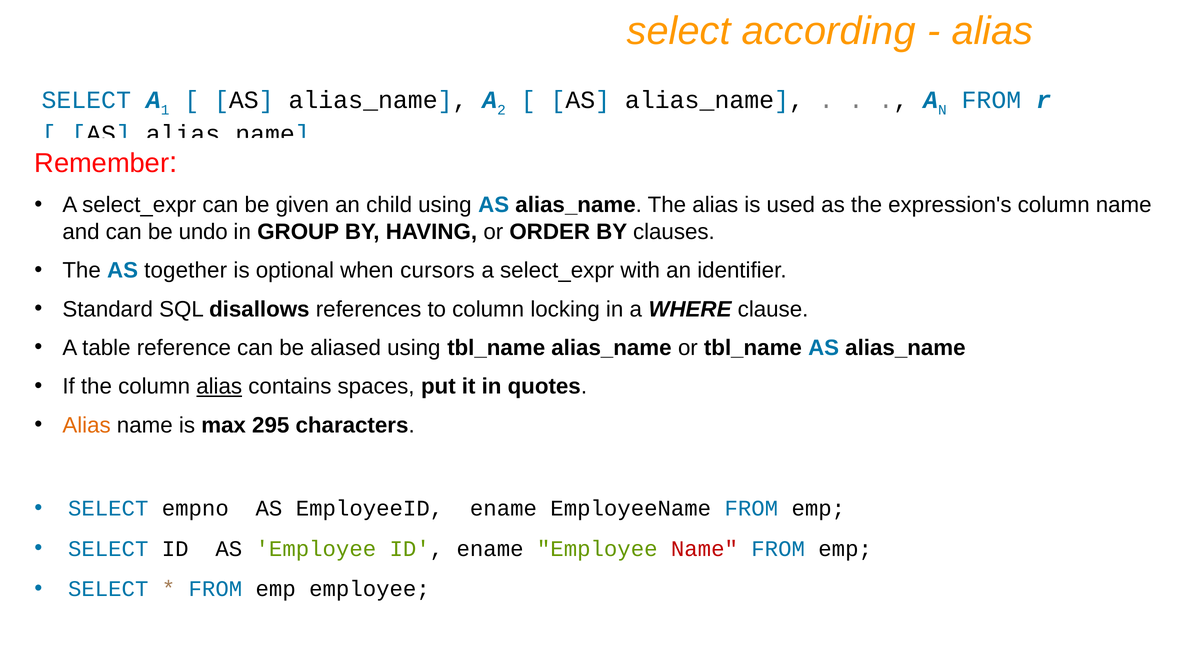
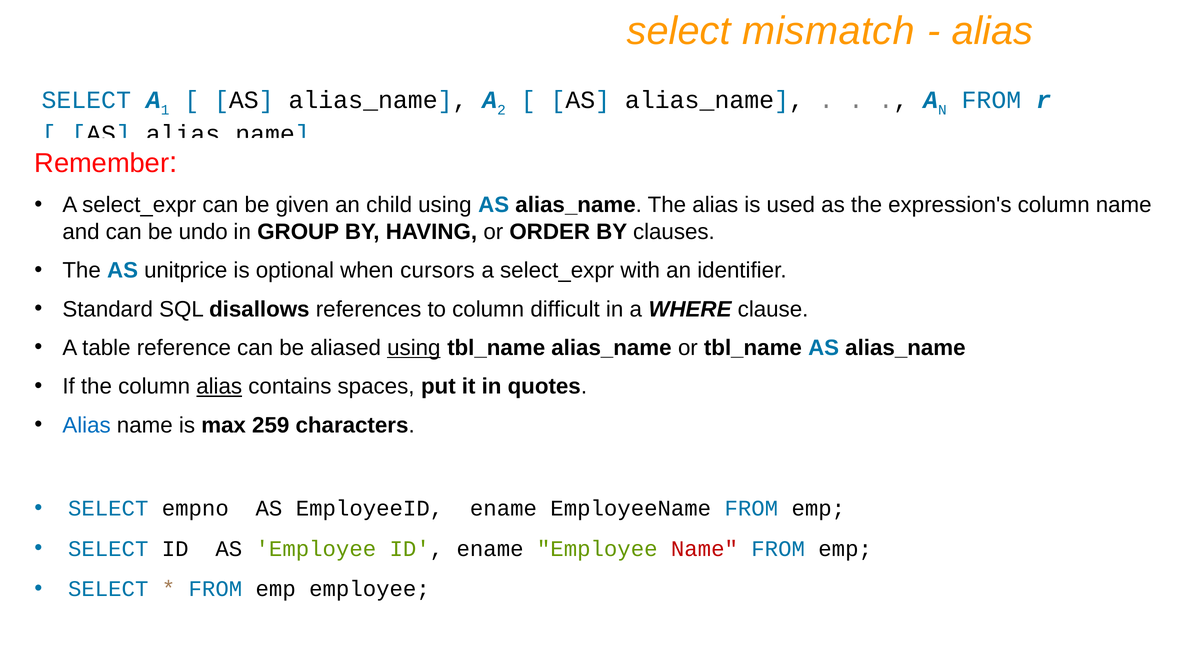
according: according -> mismatch
together: together -> unitprice
locking: locking -> difficult
using at (414, 348) underline: none -> present
Alias at (87, 425) colour: orange -> blue
295: 295 -> 259
